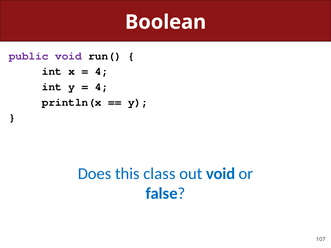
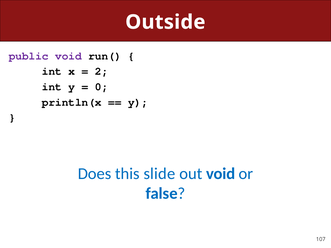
Boolean: Boolean -> Outside
4 at (102, 71): 4 -> 2
4 at (102, 87): 4 -> 0
class: class -> slide
